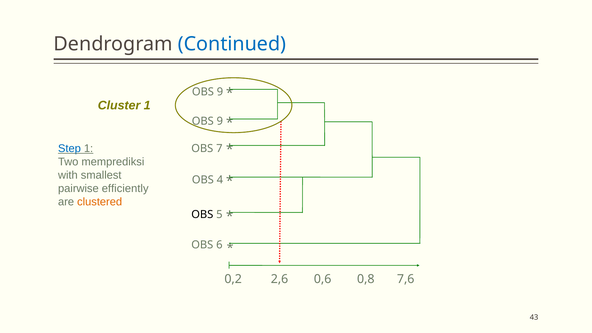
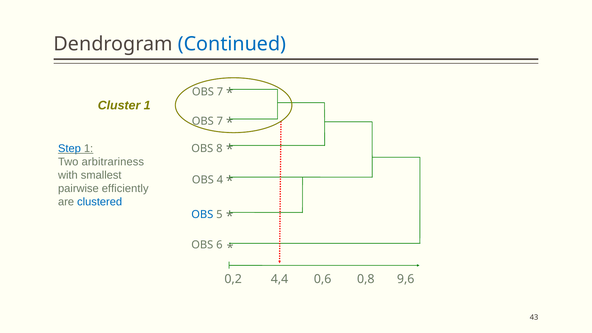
9 at (220, 92): 9 -> 7
9 at (220, 121): 9 -> 7
7: 7 -> 8
memprediksi: memprediksi -> arbitrariness
clustered colour: orange -> blue
OBS at (202, 214) colour: black -> blue
2,6: 2,6 -> 4,4
7,6: 7,6 -> 9,6
